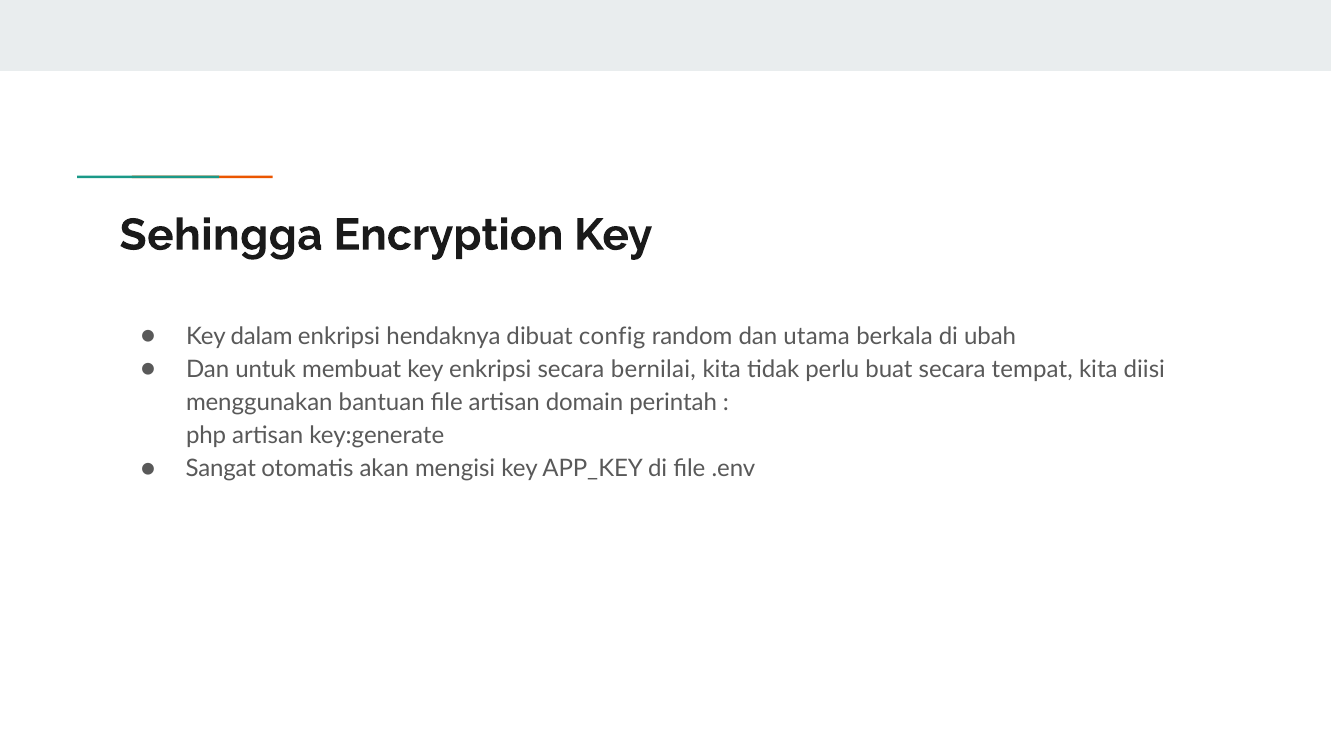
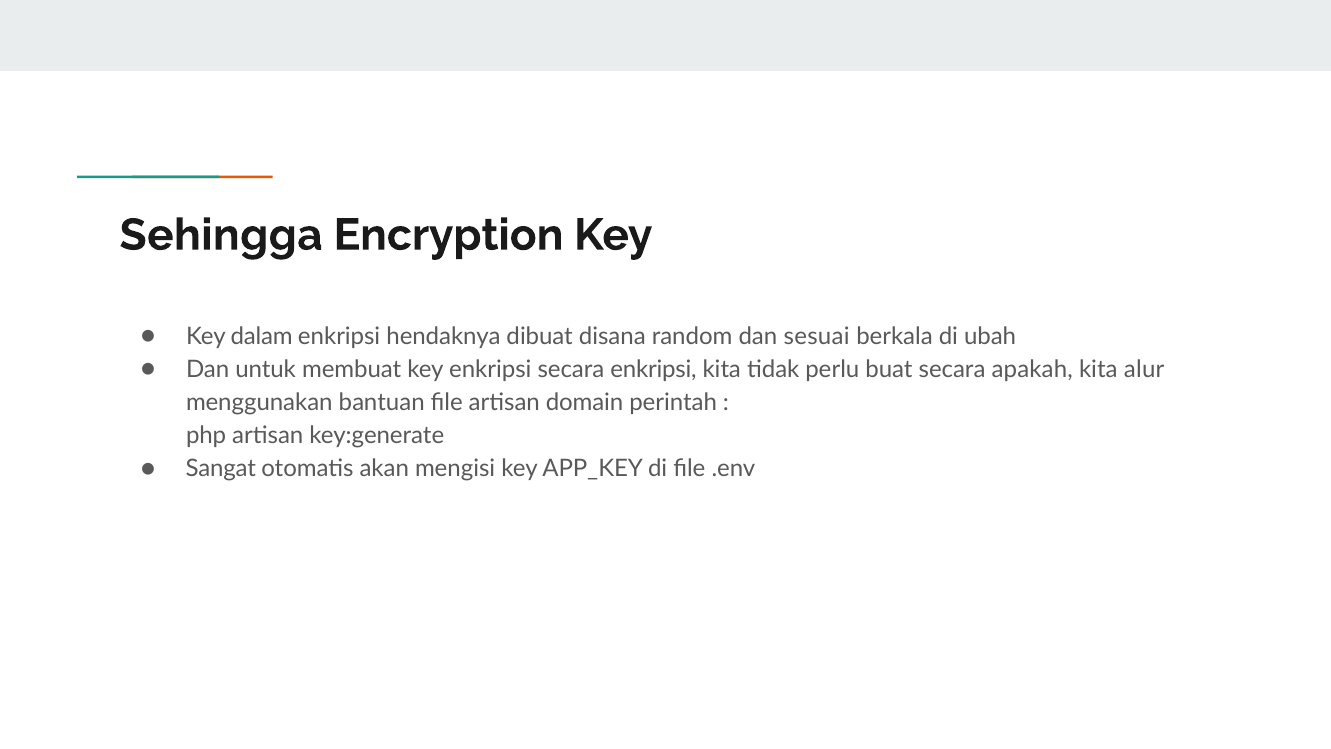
config: config -> disana
utama: utama -> sesuai
secara bernilai: bernilai -> enkripsi
tempat: tempat -> apakah
diisi: diisi -> alur
